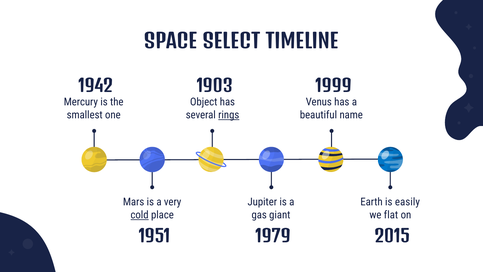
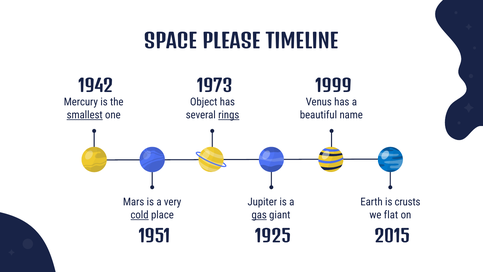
SELECT: SELECT -> PLEASE
1903: 1903 -> 1973
smallest underline: none -> present
easily: easily -> crusts
gas underline: none -> present
1979: 1979 -> 1925
